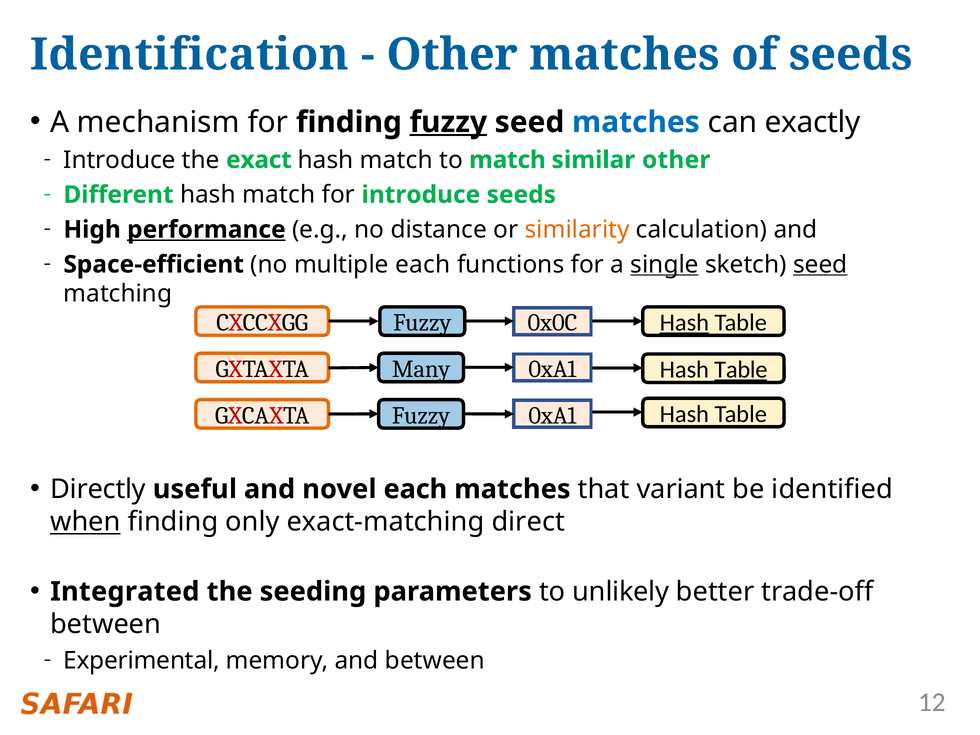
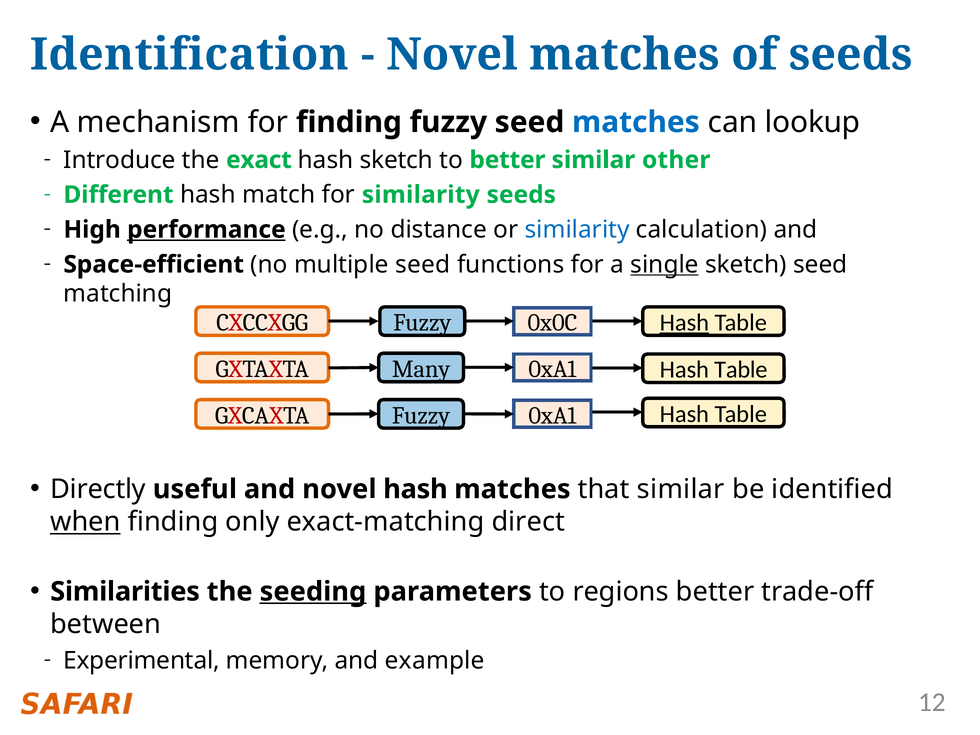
Other at (452, 55): Other -> Novel
fuzzy at (448, 122) underline: present -> none
exactly: exactly -> lookup
match at (396, 160): match -> sketch
to match: match -> better
for introduce: introduce -> similarity
similarity at (577, 230) colour: orange -> blue
multiple each: each -> seed
seed at (820, 264) underline: present -> none
Table at (741, 370) underline: present -> none
novel each: each -> hash
that variant: variant -> similar
Integrated: Integrated -> Similarities
seeding underline: none -> present
unlikely: unlikely -> regions
and between: between -> example
